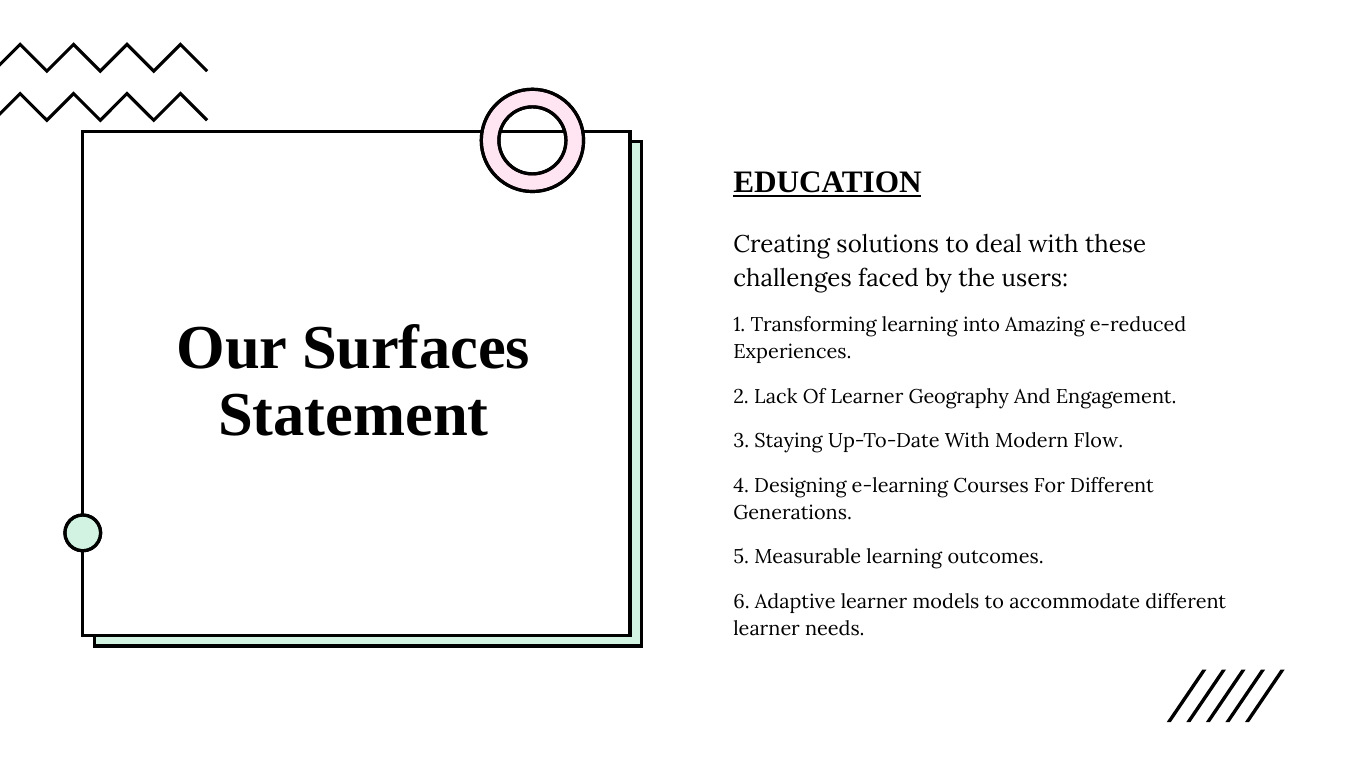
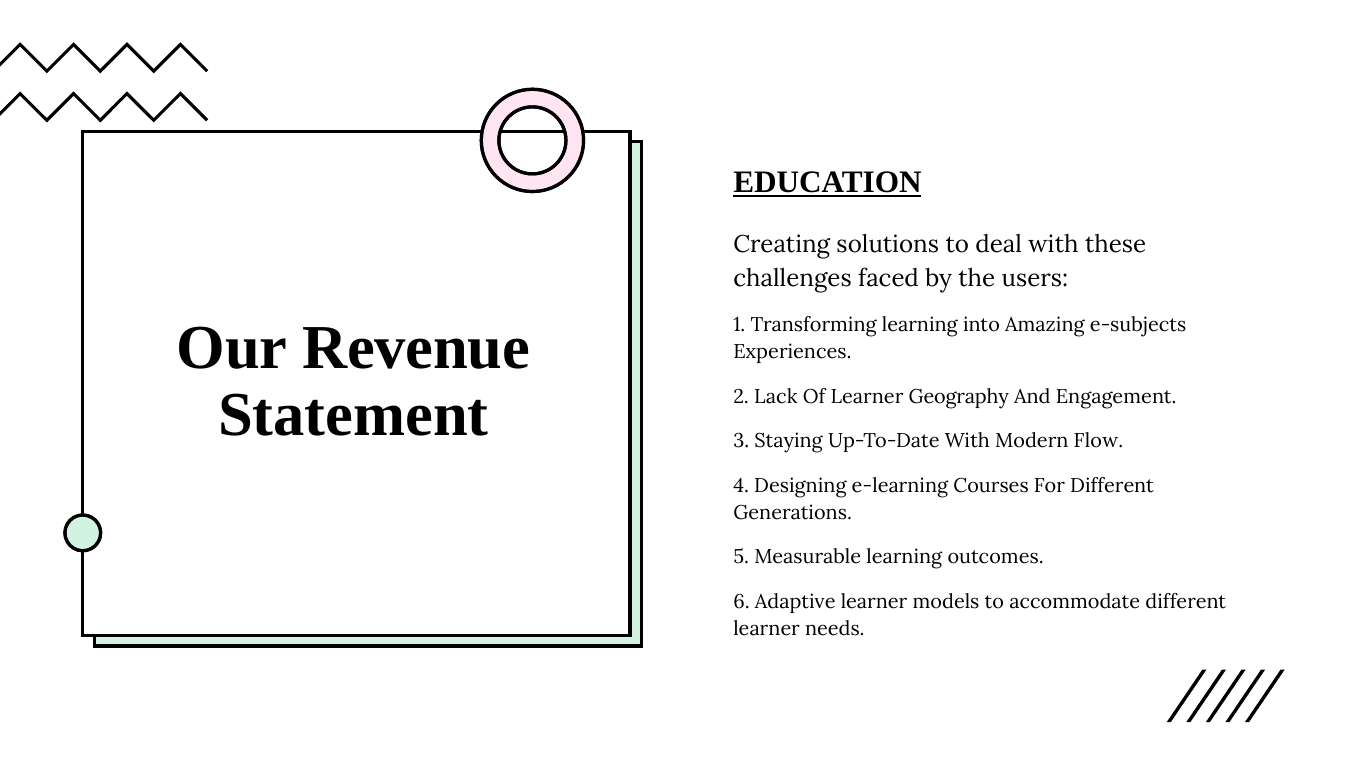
e-reduced: e-reduced -> e-subjects
Surfaces: Surfaces -> Revenue
